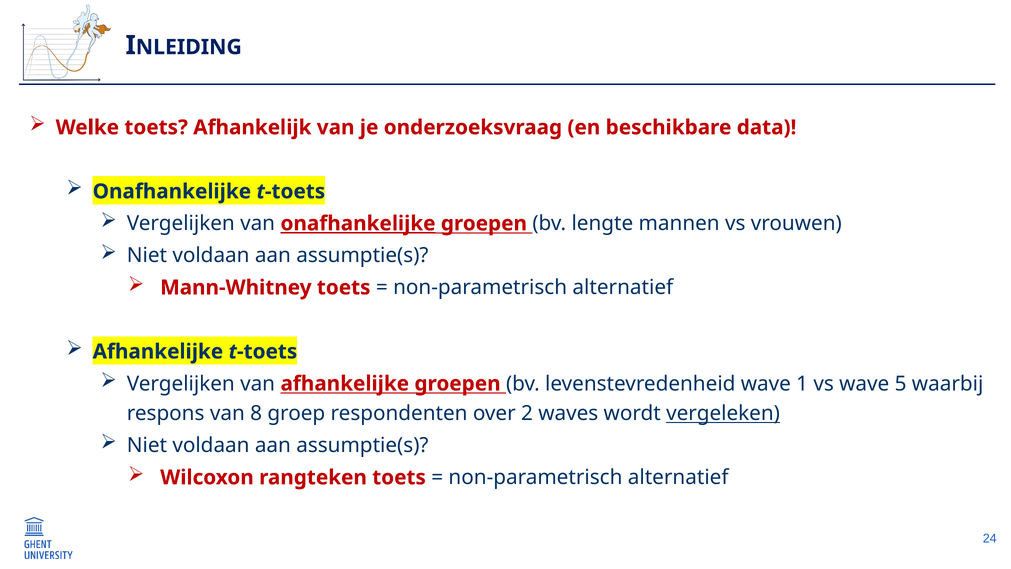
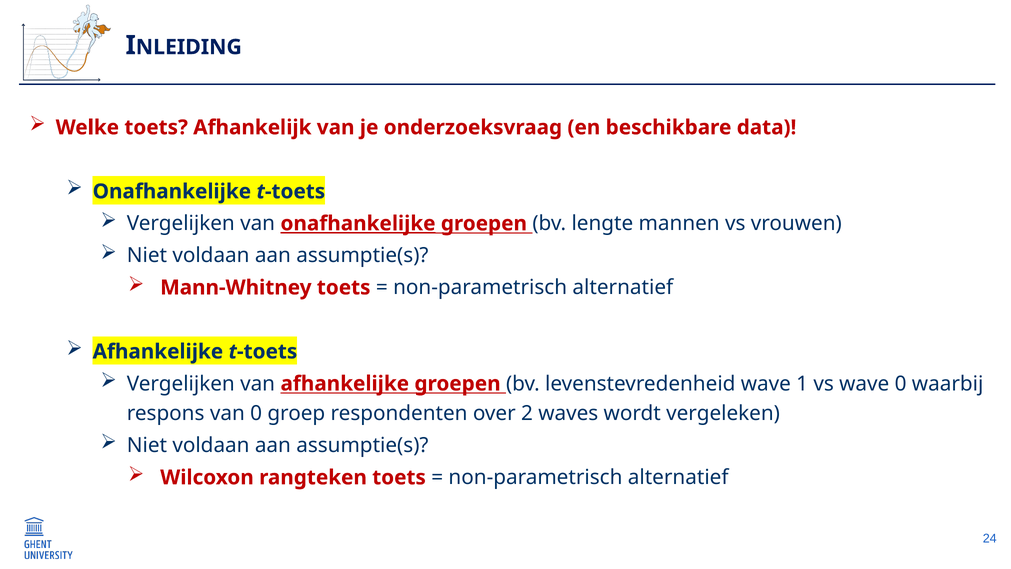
wave 5: 5 -> 0
van 8: 8 -> 0
vergeleken underline: present -> none
